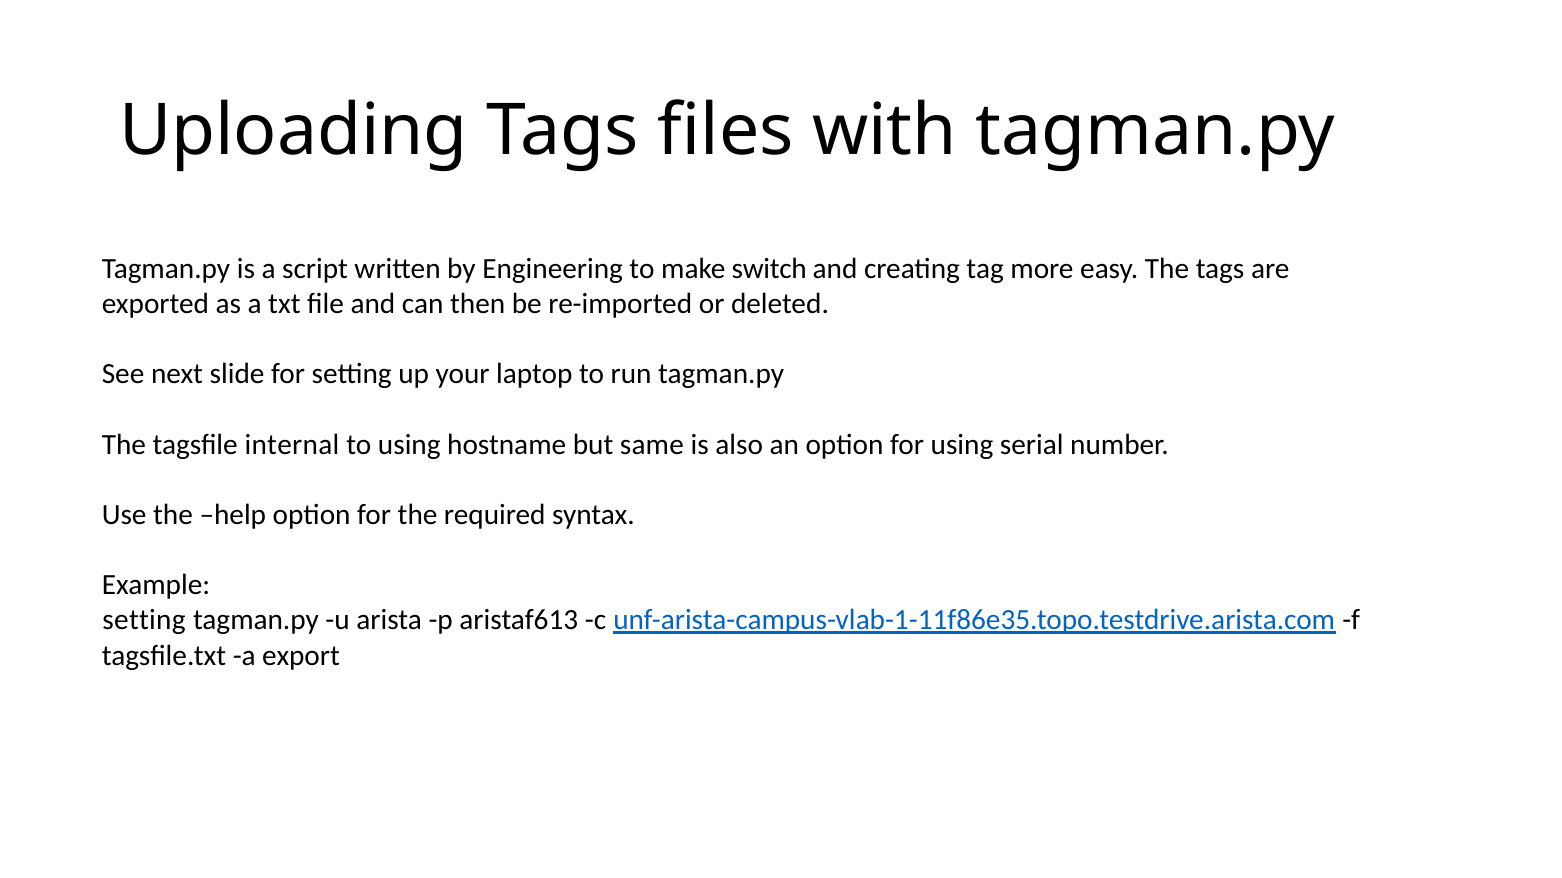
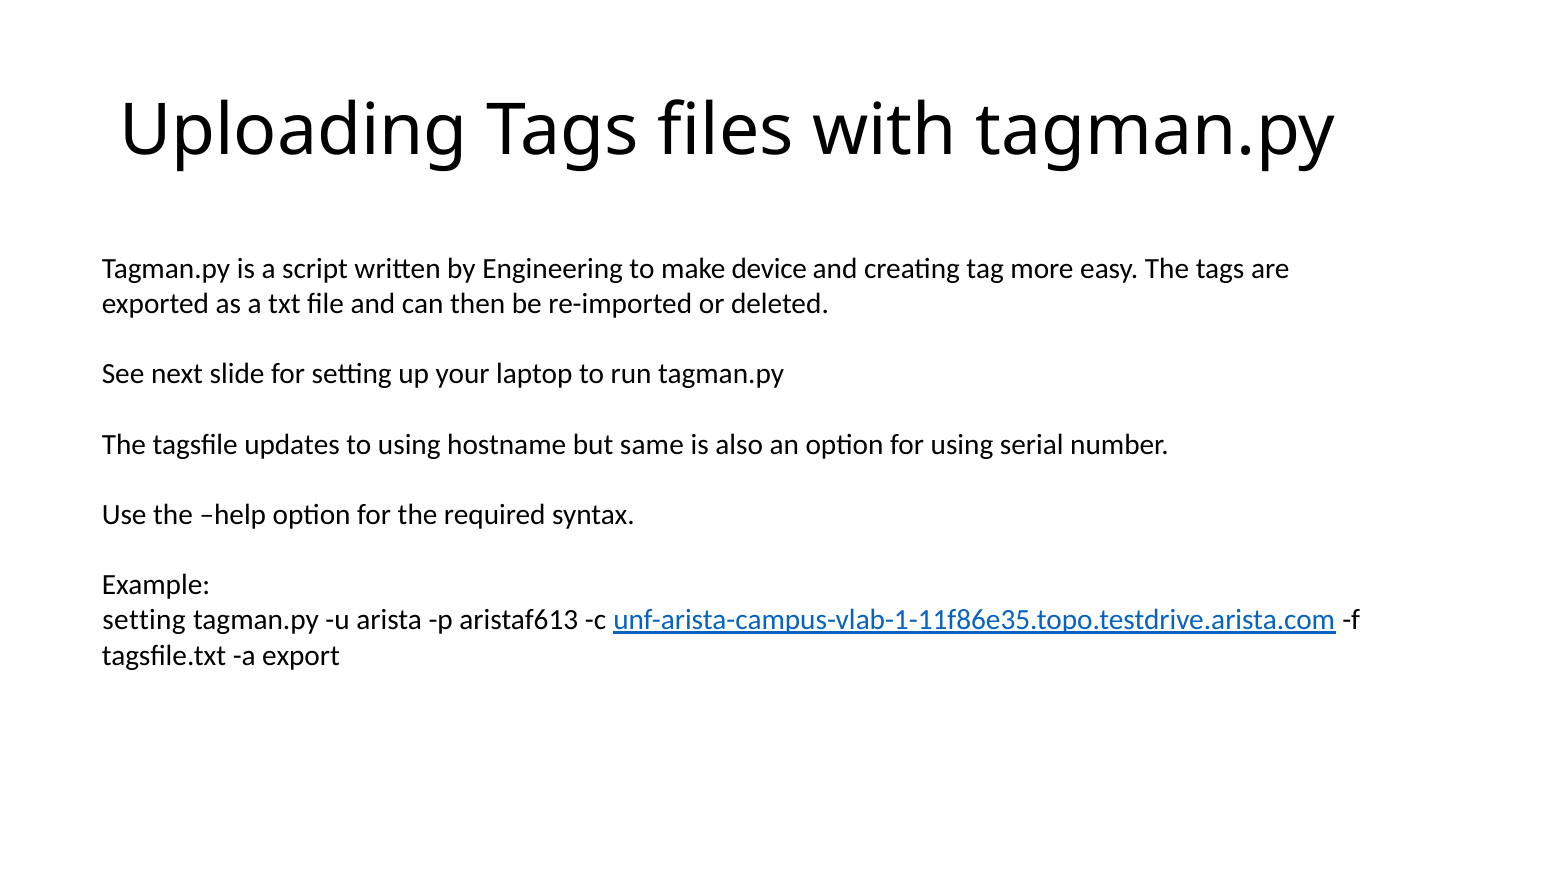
switch: switch -> device
internal: internal -> updates
